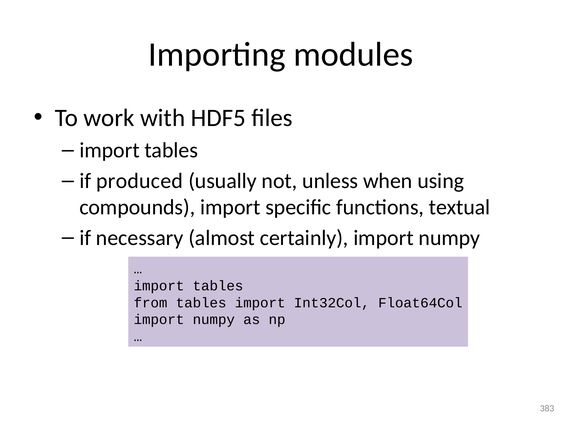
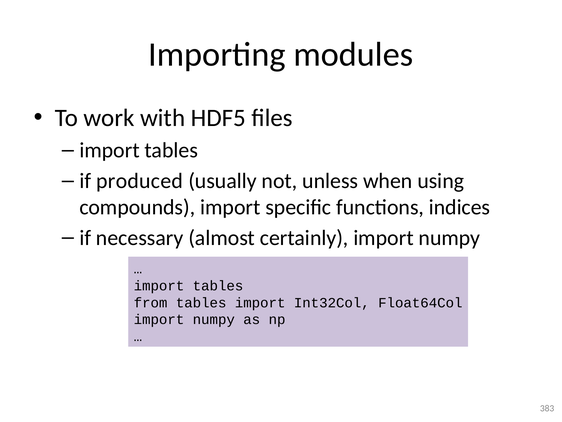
textual: textual -> indices
